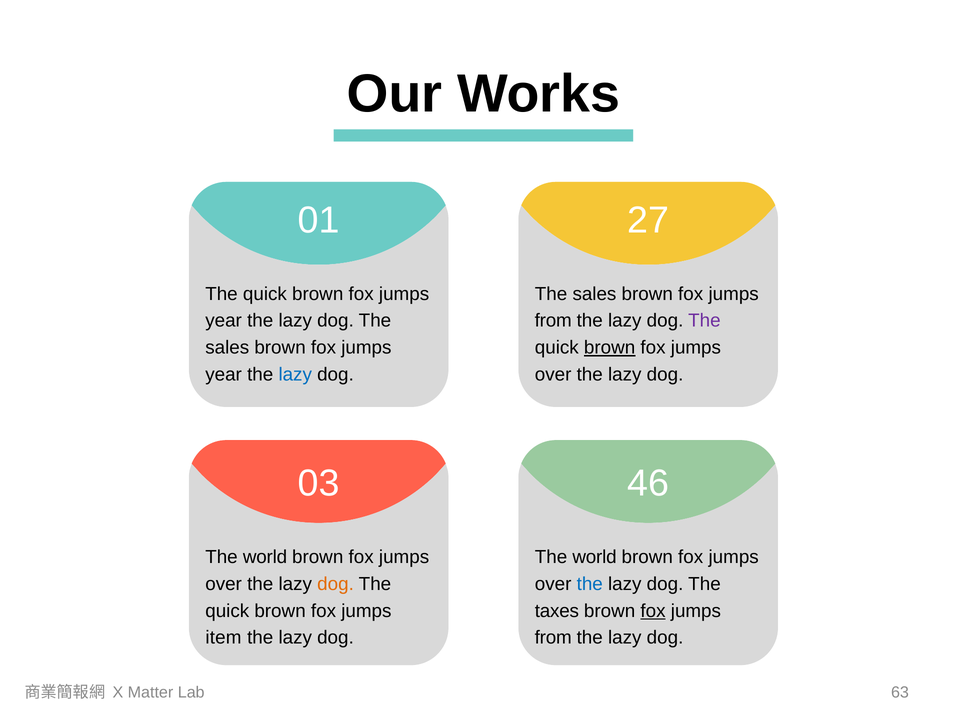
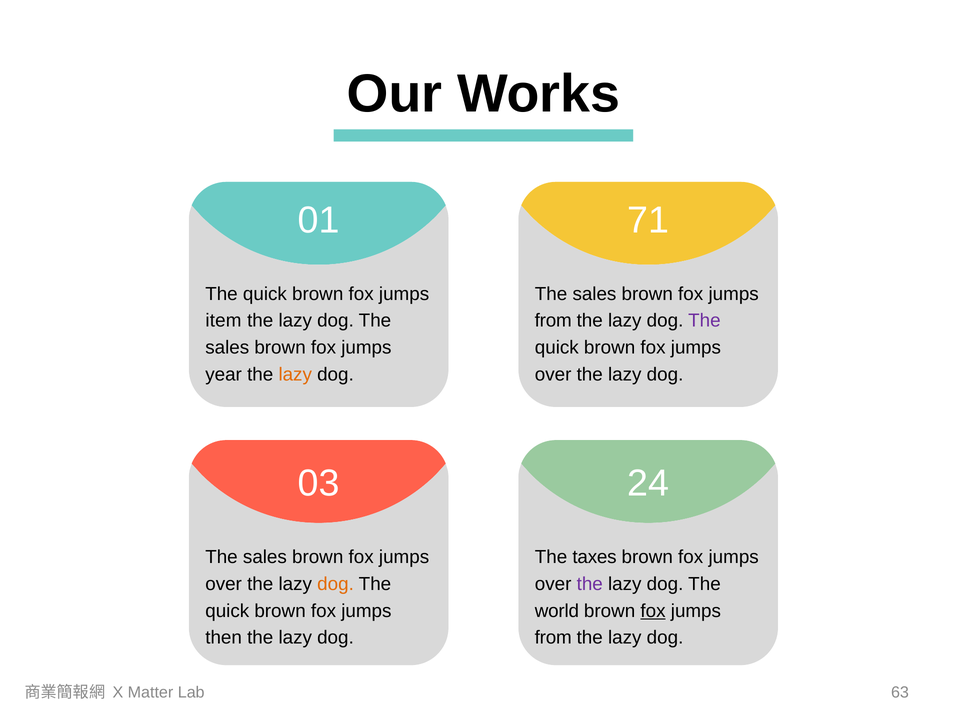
27: 27 -> 71
year at (224, 321): year -> item
brown at (610, 348) underline: present -> none
lazy at (295, 375) colour: blue -> orange
46: 46 -> 24
world at (265, 557): world -> sales
world at (595, 557): world -> taxes
the at (590, 584) colour: blue -> purple
taxes: taxes -> world
item: item -> then
